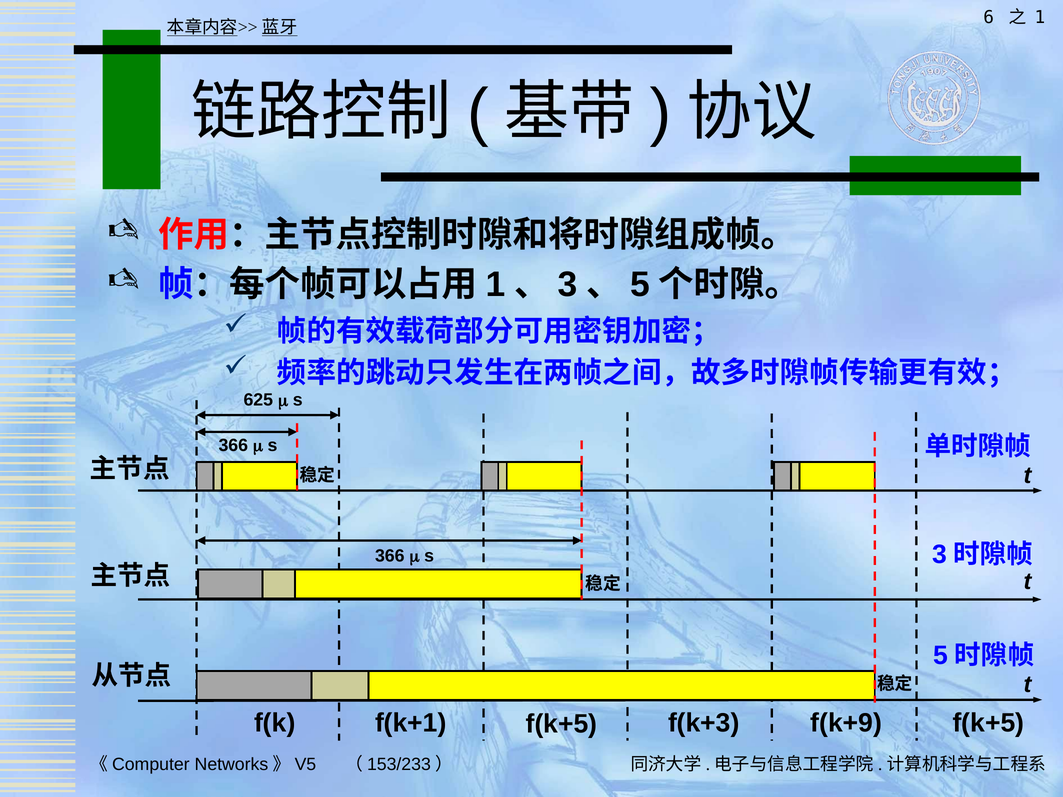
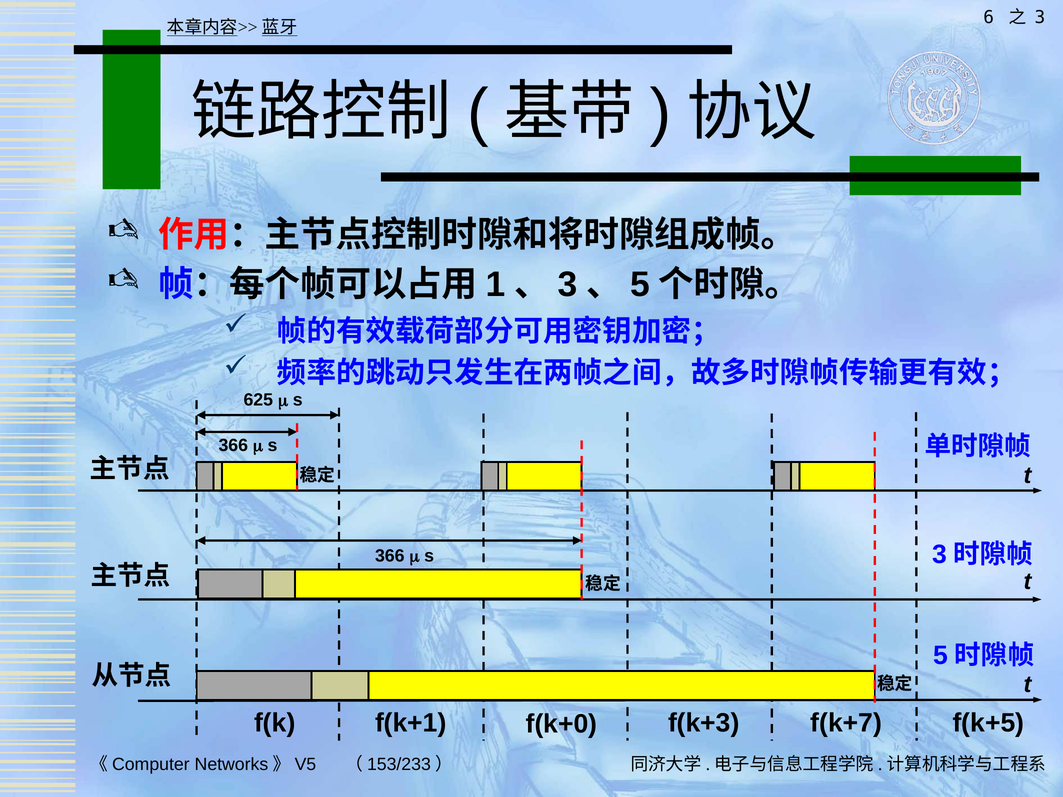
1: 1 -> 3
f(k+1 f(k+5: f(k+5 -> f(k+0
f(k+9: f(k+9 -> f(k+7
